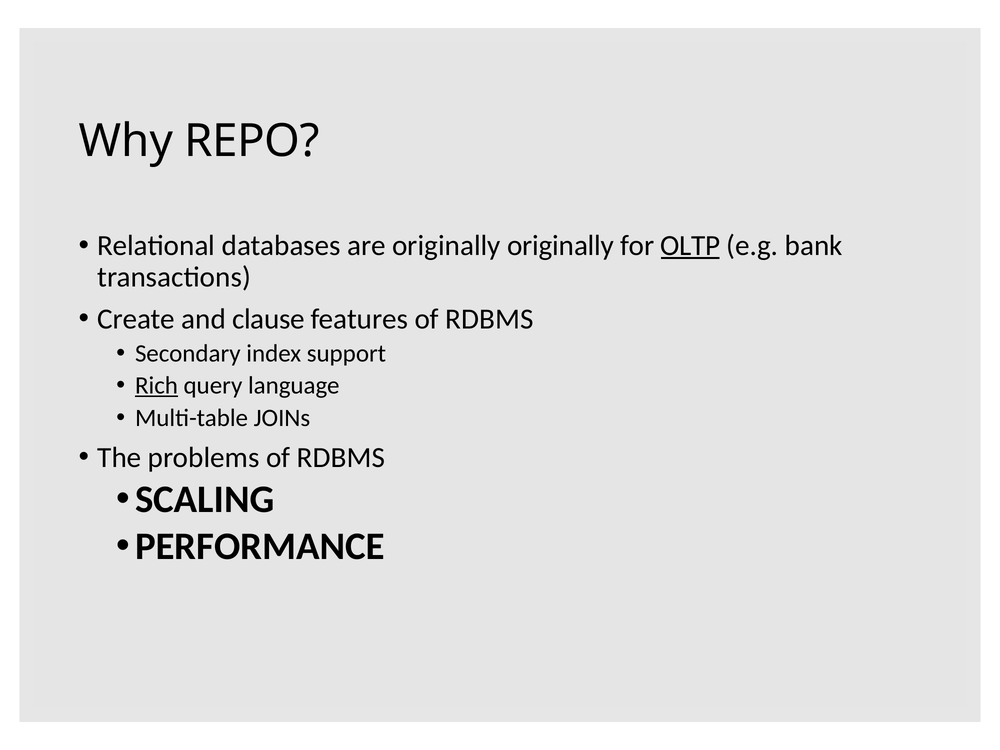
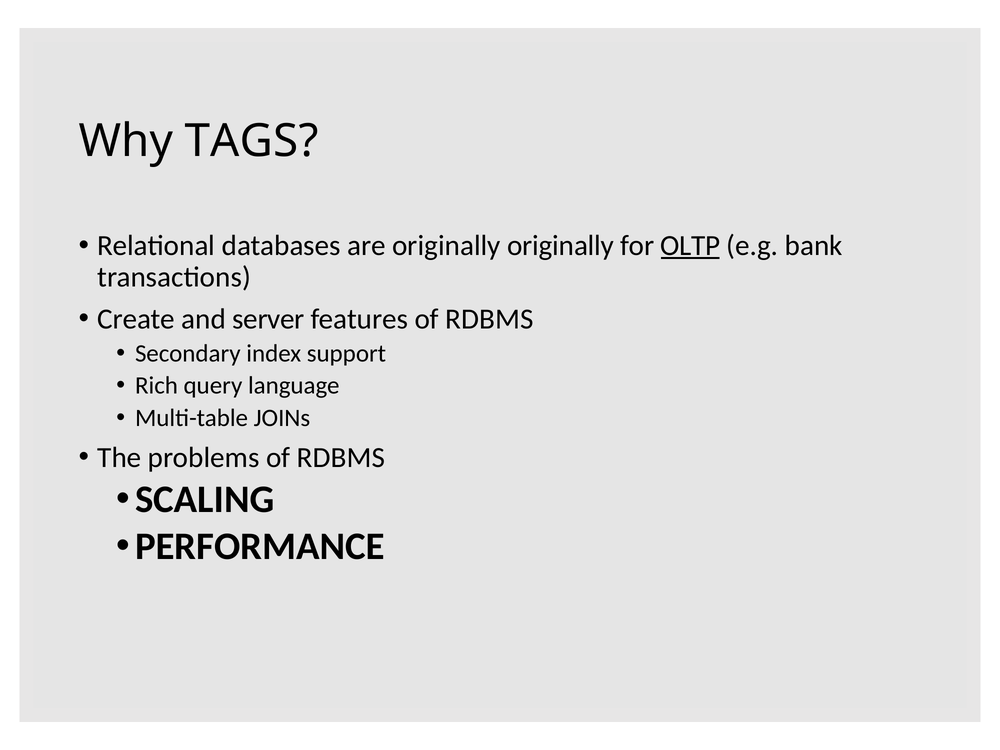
REPO: REPO -> TAGS
clause: clause -> server
Rich underline: present -> none
